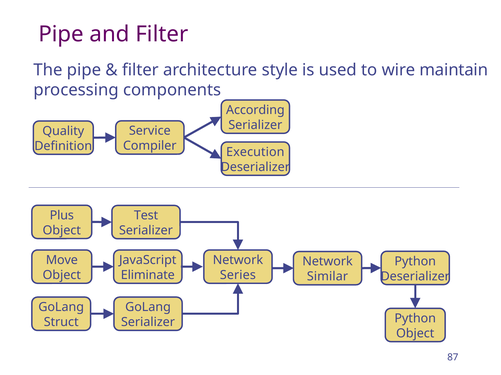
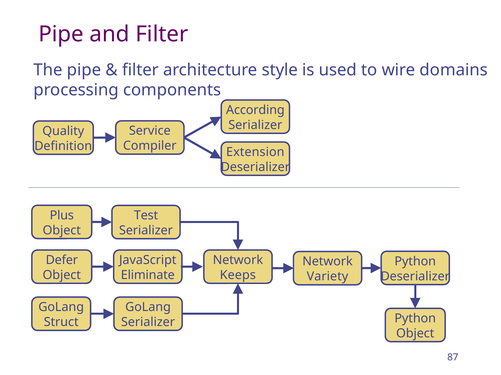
maintain: maintain -> domains
Execution: Execution -> Extension
Move: Move -> Defer
Series: Series -> Keeps
Similar: Similar -> Variety
